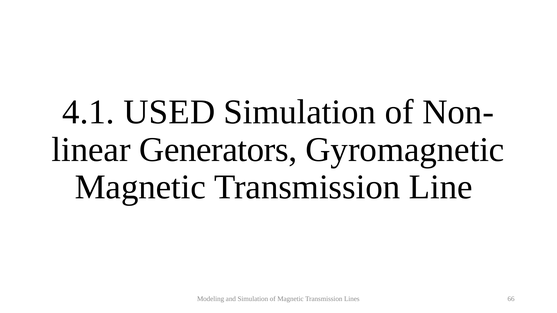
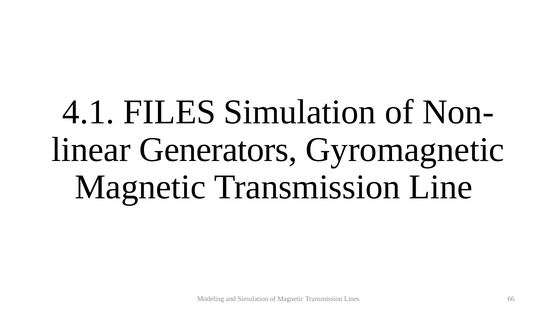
USED: USED -> FILES
